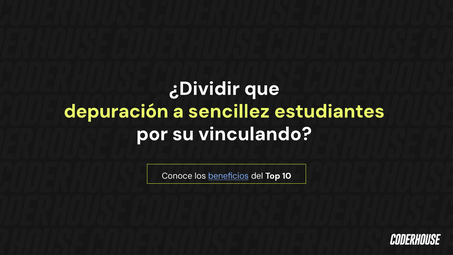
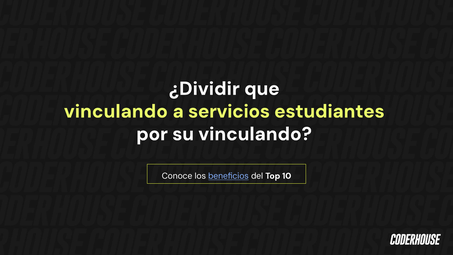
depuración at (116, 111): depuración -> vinculando
sencillez: sencillez -> servicios
